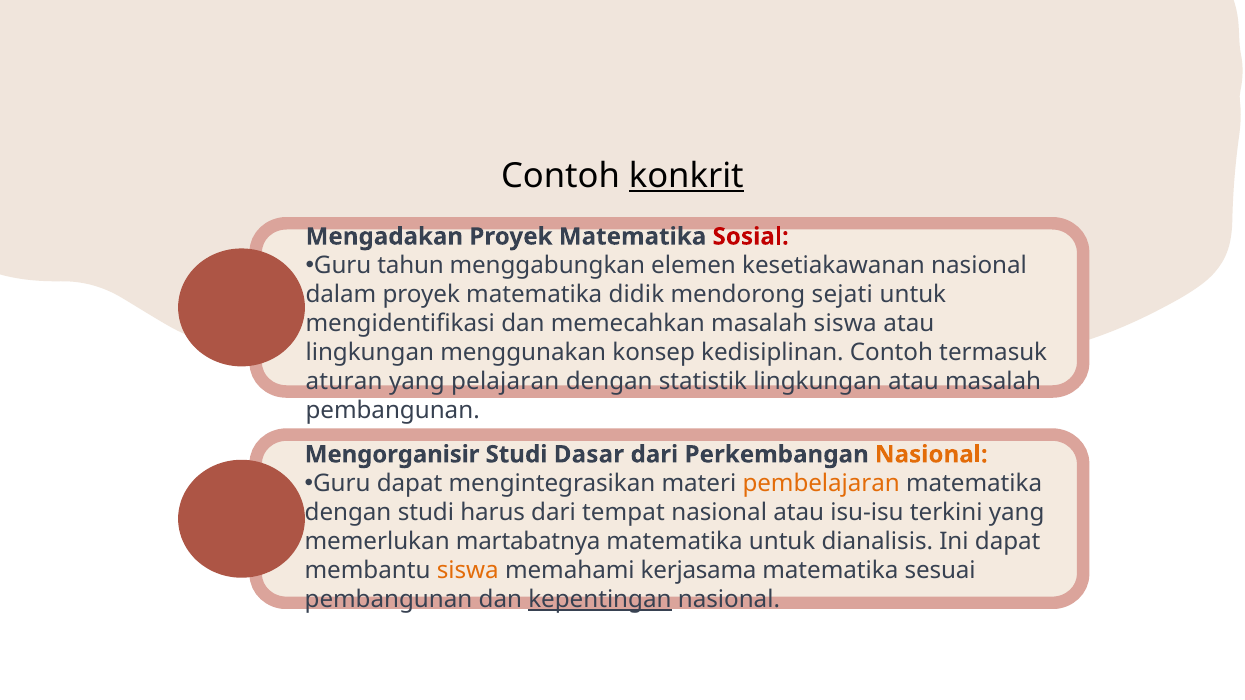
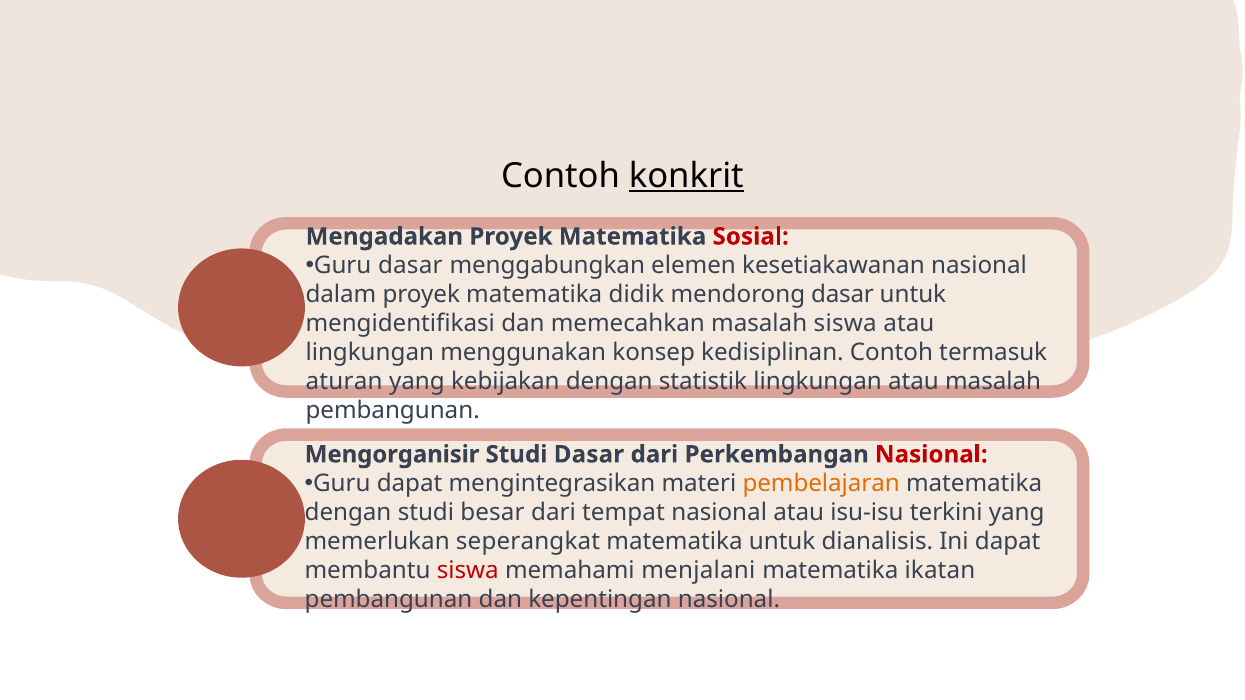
Guru tahun: tahun -> dasar
mendorong sejati: sejati -> dasar
pelajaran: pelajaran -> kebijakan
Nasional at (931, 455) colour: orange -> red
harus: harus -> besar
martabatnya: martabatnya -> seperangkat
siswa at (468, 571) colour: orange -> red
kerjasama: kerjasama -> menjalani
sesuai: sesuai -> ikatan
kepentingan underline: present -> none
